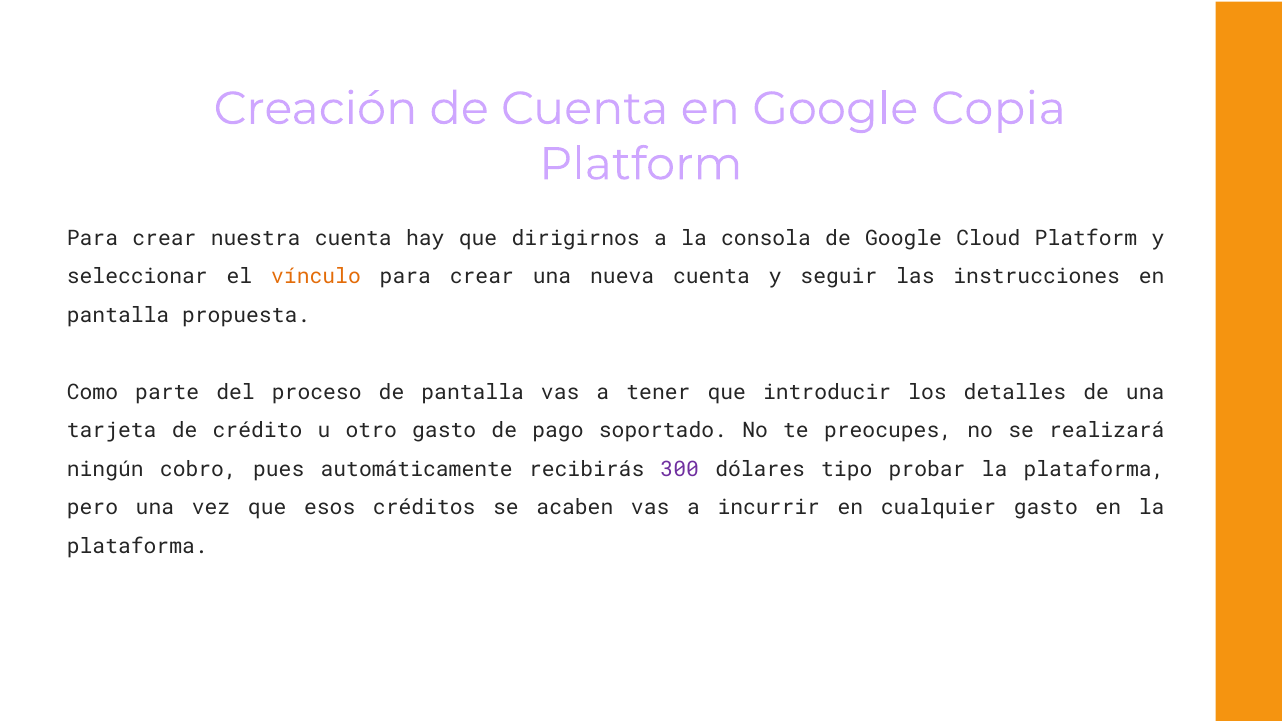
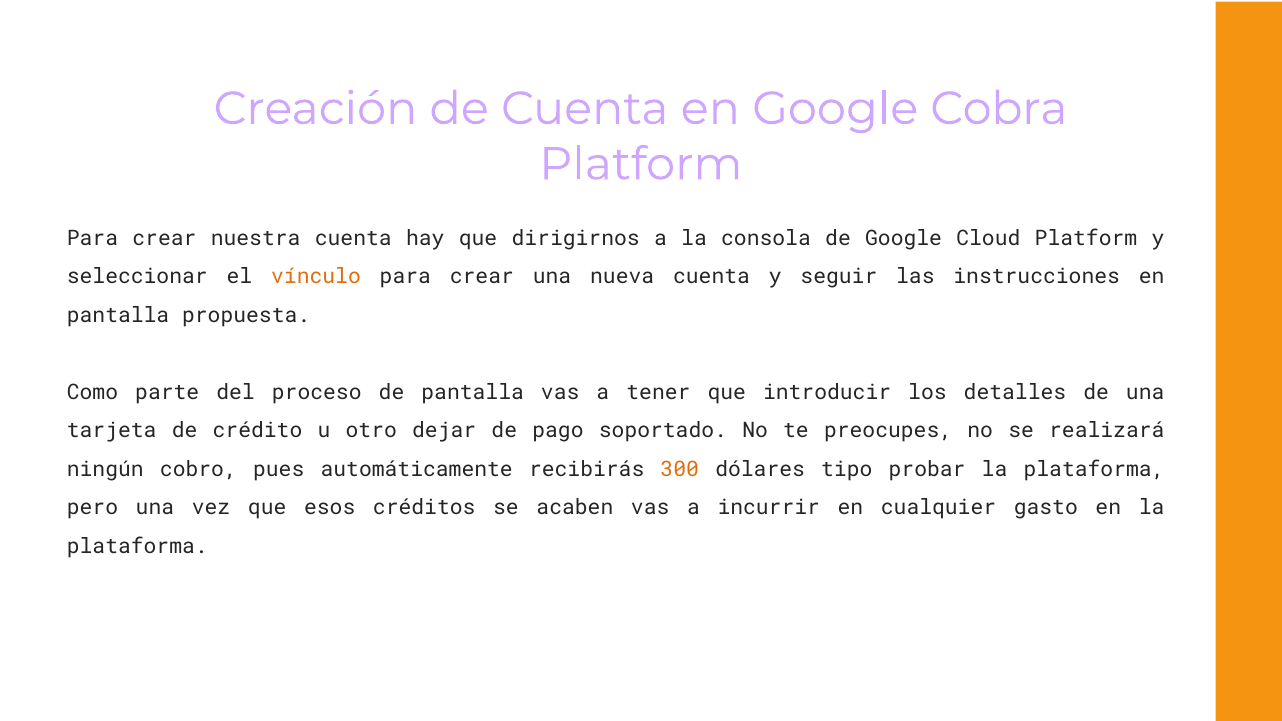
Copia: Copia -> Cobra
otro gasto: gasto -> dejar
300 colour: purple -> orange
